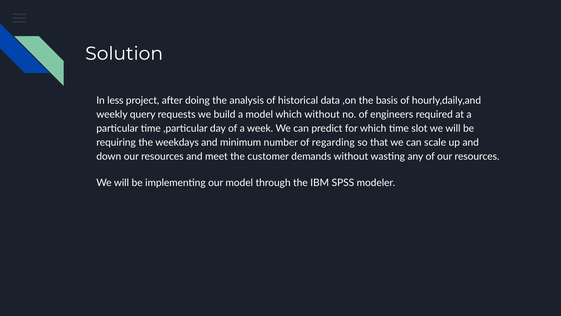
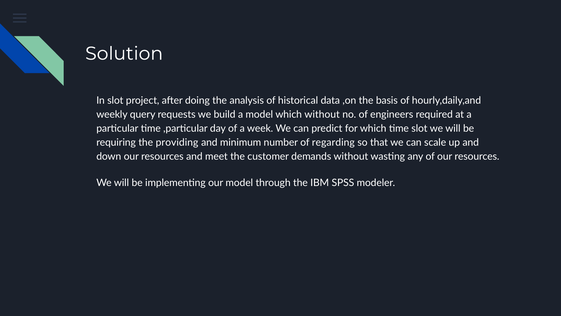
In less: less -> slot
weekdays: weekdays -> providing
